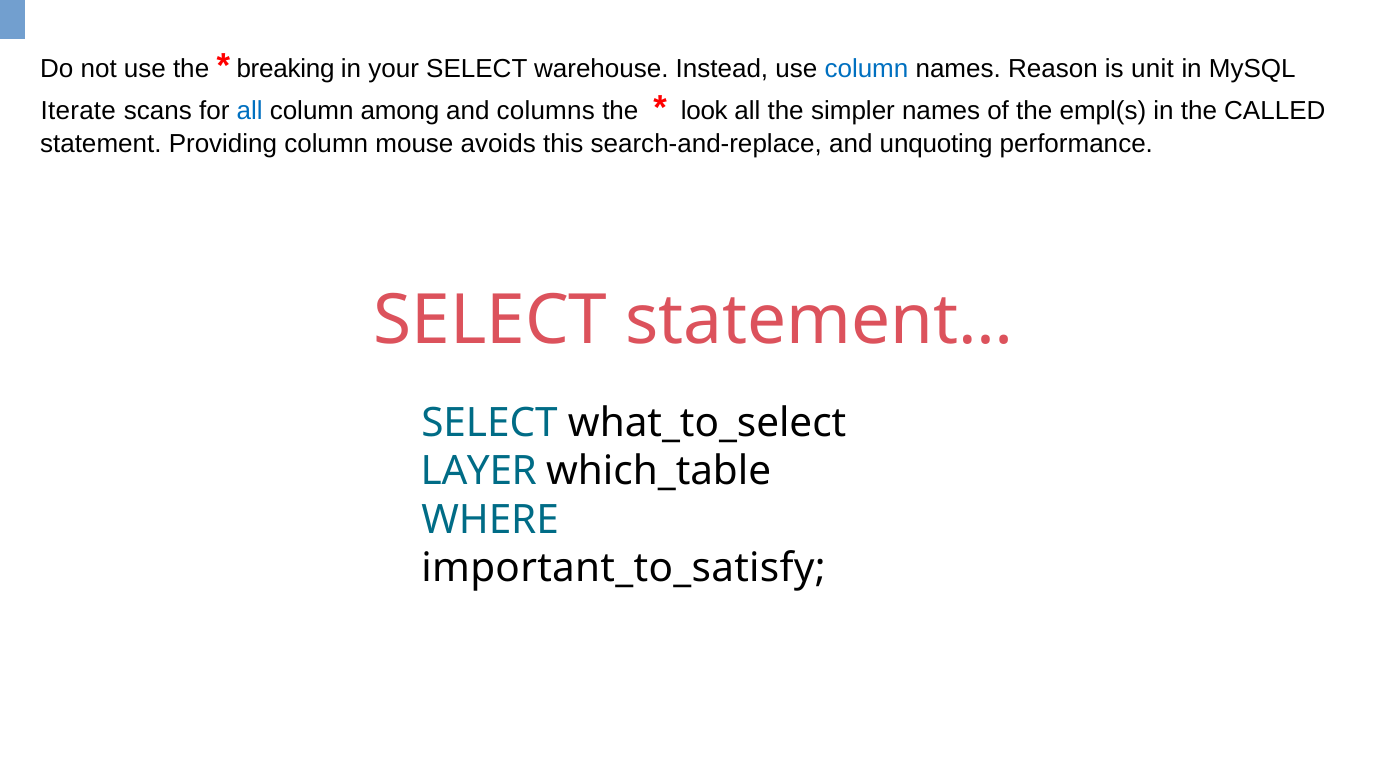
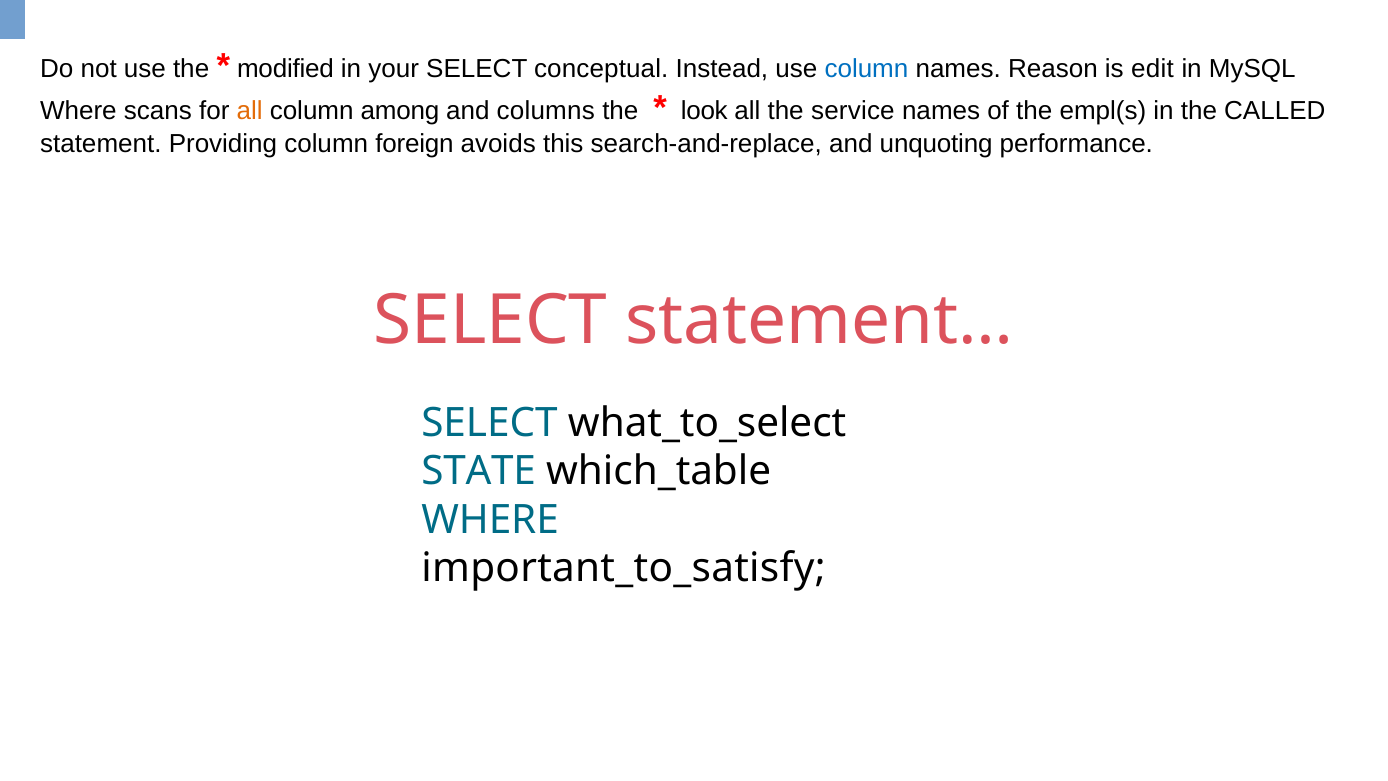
breaking: breaking -> modified
warehouse: warehouse -> conceptual
unit: unit -> edit
Iterate at (78, 111): Iterate -> Where
all at (250, 111) colour: blue -> orange
simpler: simpler -> service
mouse: mouse -> foreign
LAYER: LAYER -> STATE
